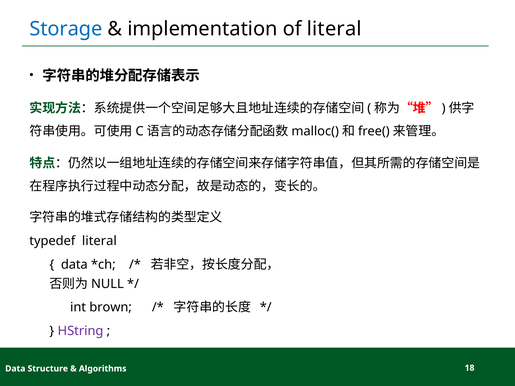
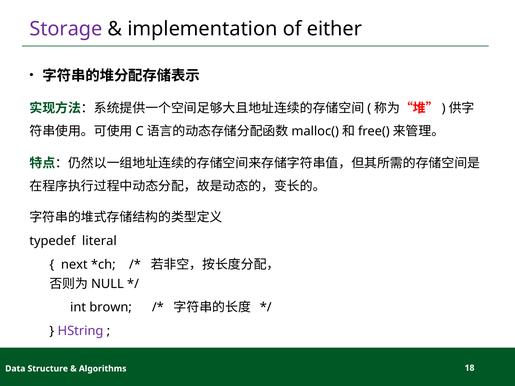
Storage colour: blue -> purple
of literal: literal -> either
data at (74, 265): data -> next
